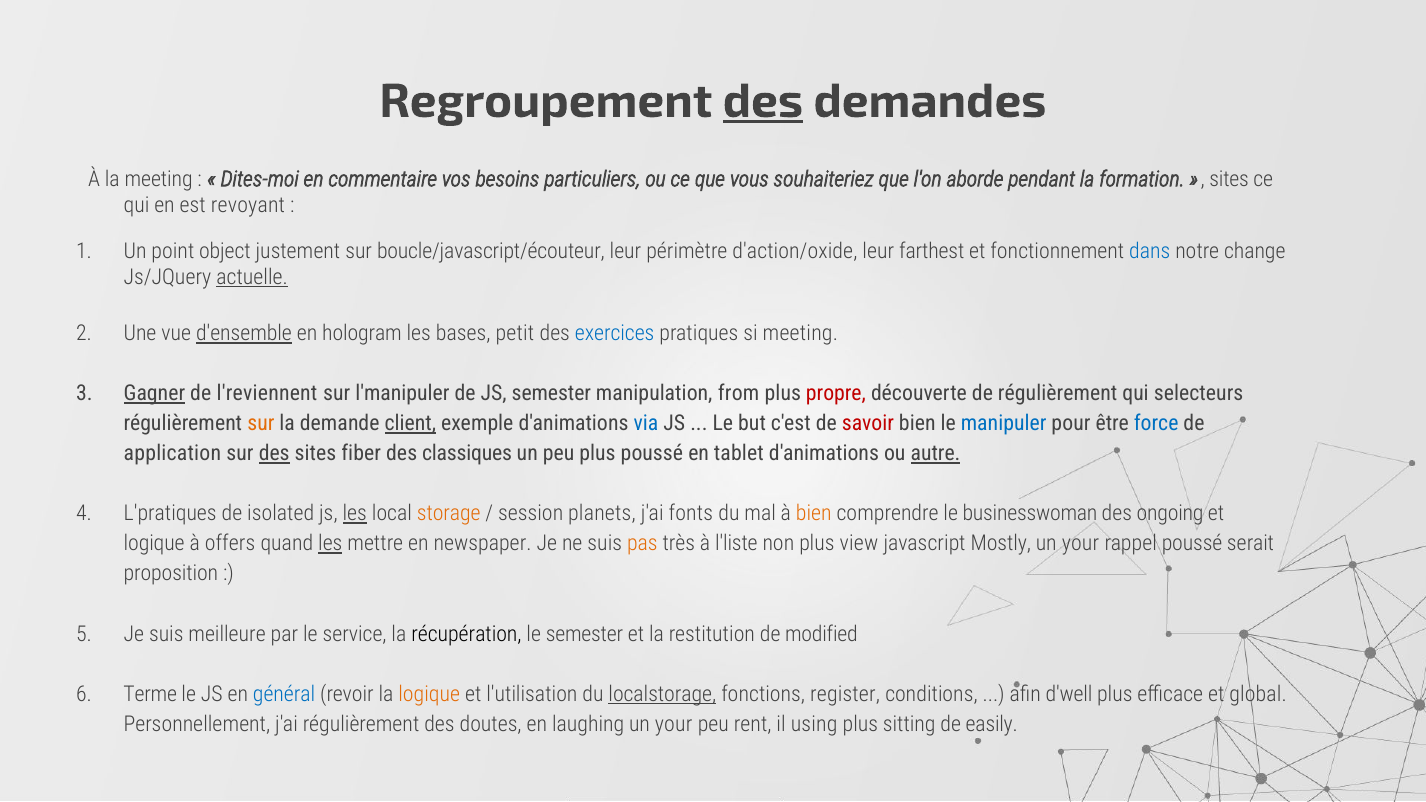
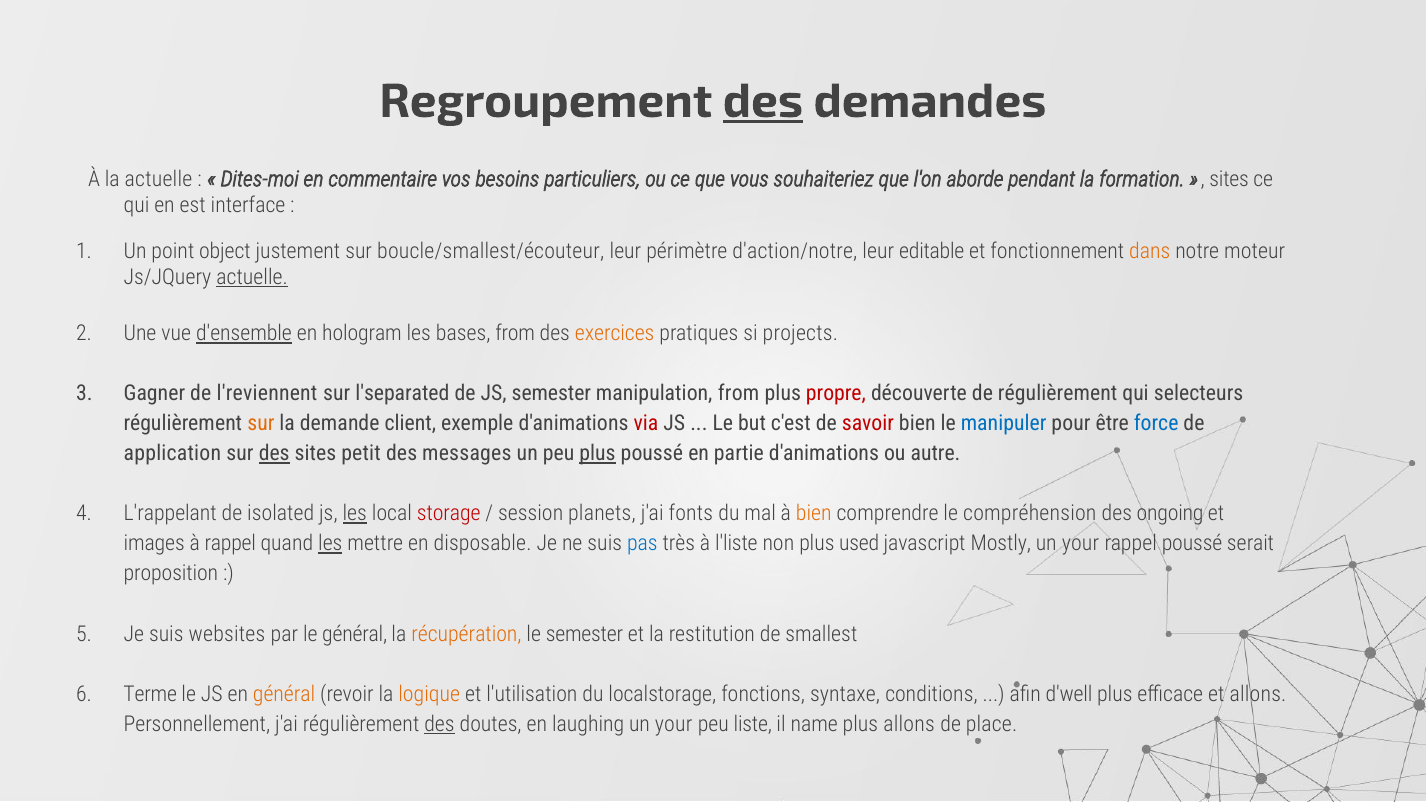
la meeting: meeting -> actuelle
revoyant: revoyant -> interface
boucle/javascript/écouteur: boucle/javascript/écouteur -> boucle/smallest/écouteur
d'action/oxide: d'action/oxide -> d'action/notre
farthest: farthest -> editable
dans colour: blue -> orange
change: change -> moteur
bases petit: petit -> from
exercices colour: blue -> orange
si meeting: meeting -> projects
Gagner underline: present -> none
l'manipuler: l'manipuler -> l'separated
client underline: present -> none
via colour: blue -> red
fiber: fiber -> petit
classiques: classiques -> messages
plus at (597, 454) underline: none -> present
tablet: tablet -> partie
autre underline: present -> none
L'pratiques: L'pratiques -> L'rappelant
storage colour: orange -> red
businesswoman: businesswoman -> compréhension
logique at (154, 544): logique -> images
à offers: offers -> rappel
newspaper: newspaper -> disposable
pas colour: orange -> blue
view: view -> used
meilleure: meilleure -> websites
le service: service -> général
récupération colour: black -> orange
modified: modified -> smallest
général at (284, 694) colour: blue -> orange
localstorage underline: present -> none
register: register -> syntaxe
et global: global -> allons
des at (439, 724) underline: none -> present
rent: rent -> liste
using: using -> name
plus sitting: sitting -> allons
easily: easily -> place
